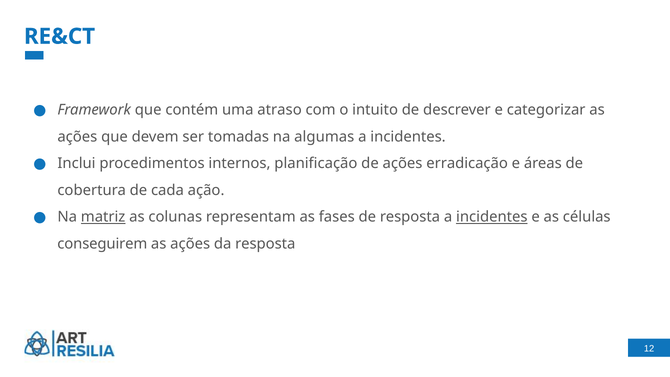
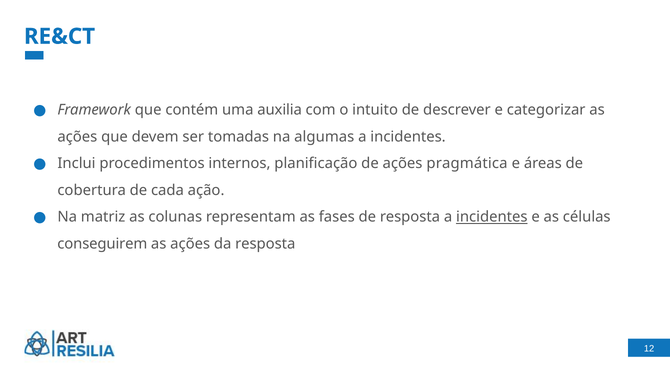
atraso: atraso -> auxilia
erradicação: erradicação -> pragmática
matriz underline: present -> none
